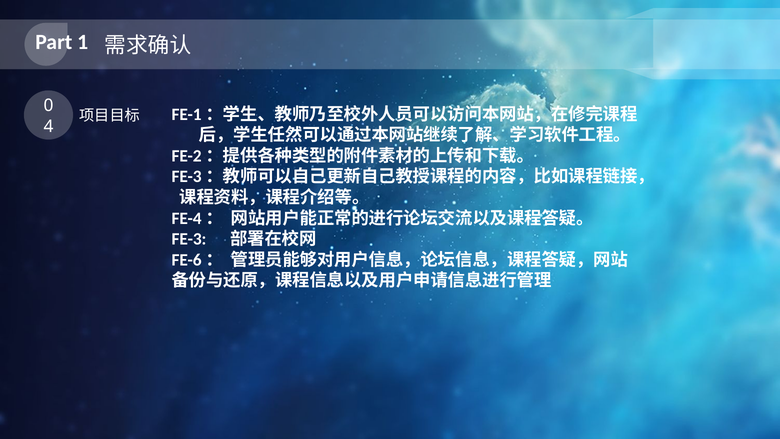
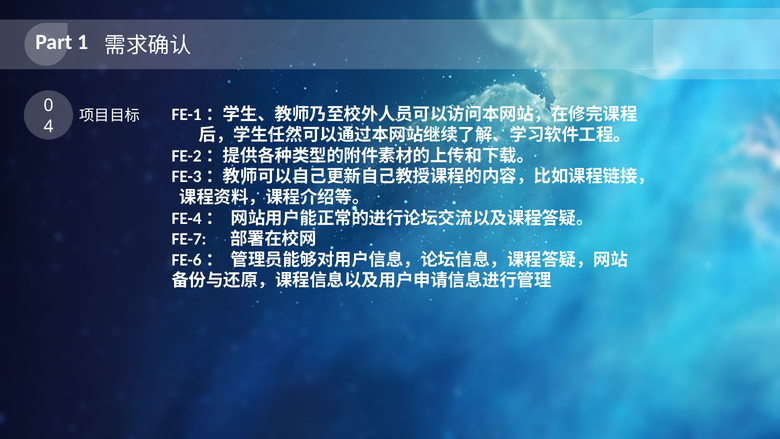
FE-3: FE-3 -> FE-7
